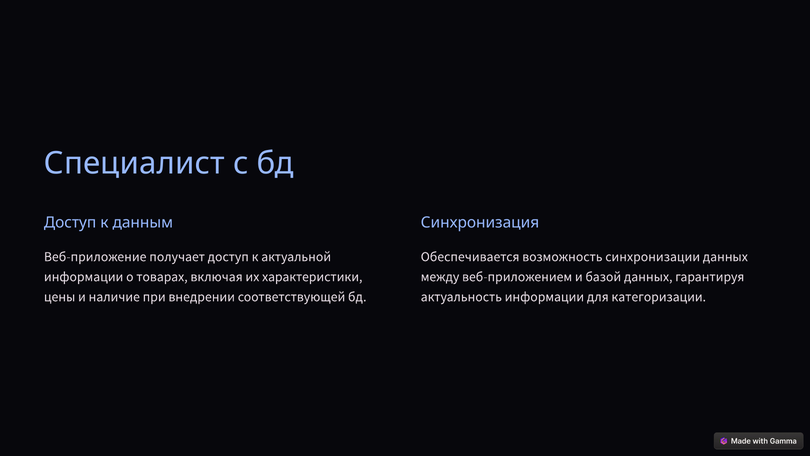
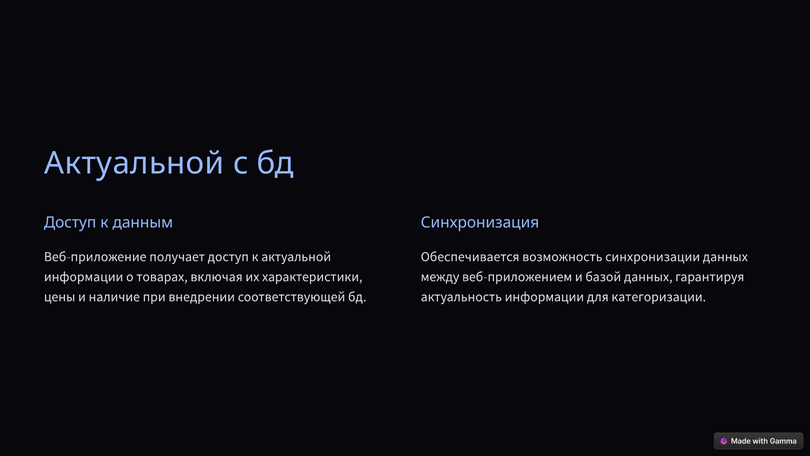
Специалист at (134, 163): Специалист -> Актуальной
